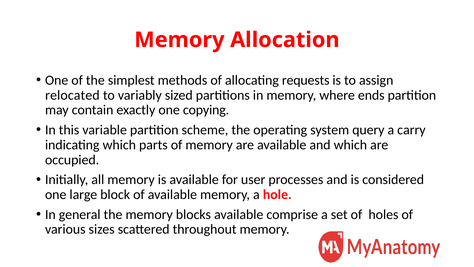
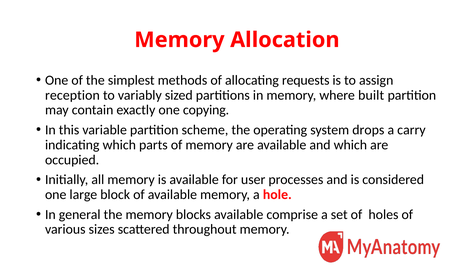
relocated: relocated -> reception
ends: ends -> built
query: query -> drops
